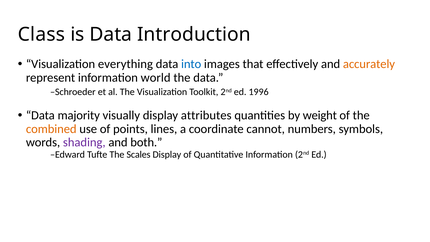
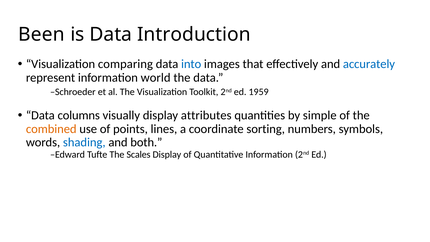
Class: Class -> Been
everything: everything -> comparing
accurately colour: orange -> blue
1996: 1996 -> 1959
majority: majority -> columns
weight: weight -> simple
cannot: cannot -> sorting
shading colour: purple -> blue
